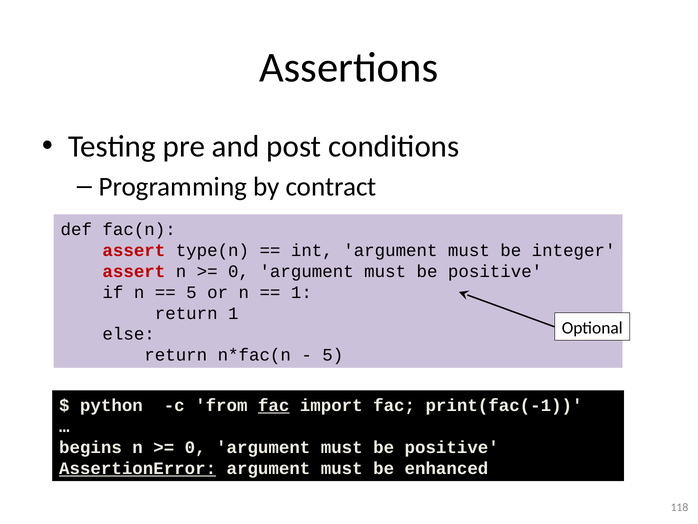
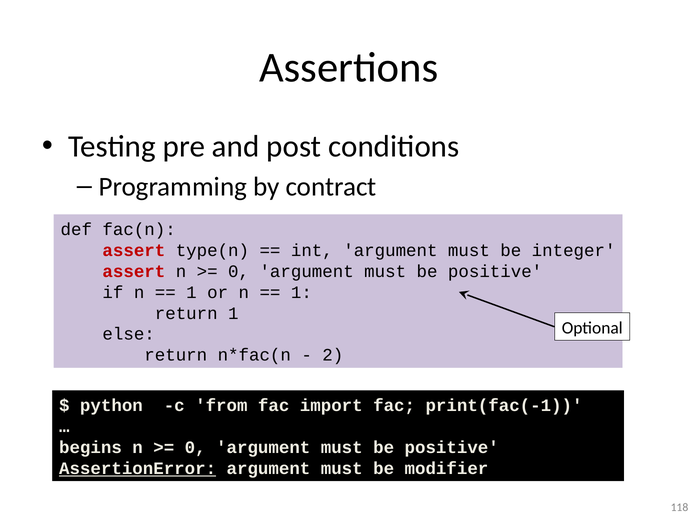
5 at (191, 292): 5 -> 1
5 at (333, 355): 5 -> 2
fac at (274, 405) underline: present -> none
enhanced: enhanced -> modifier
